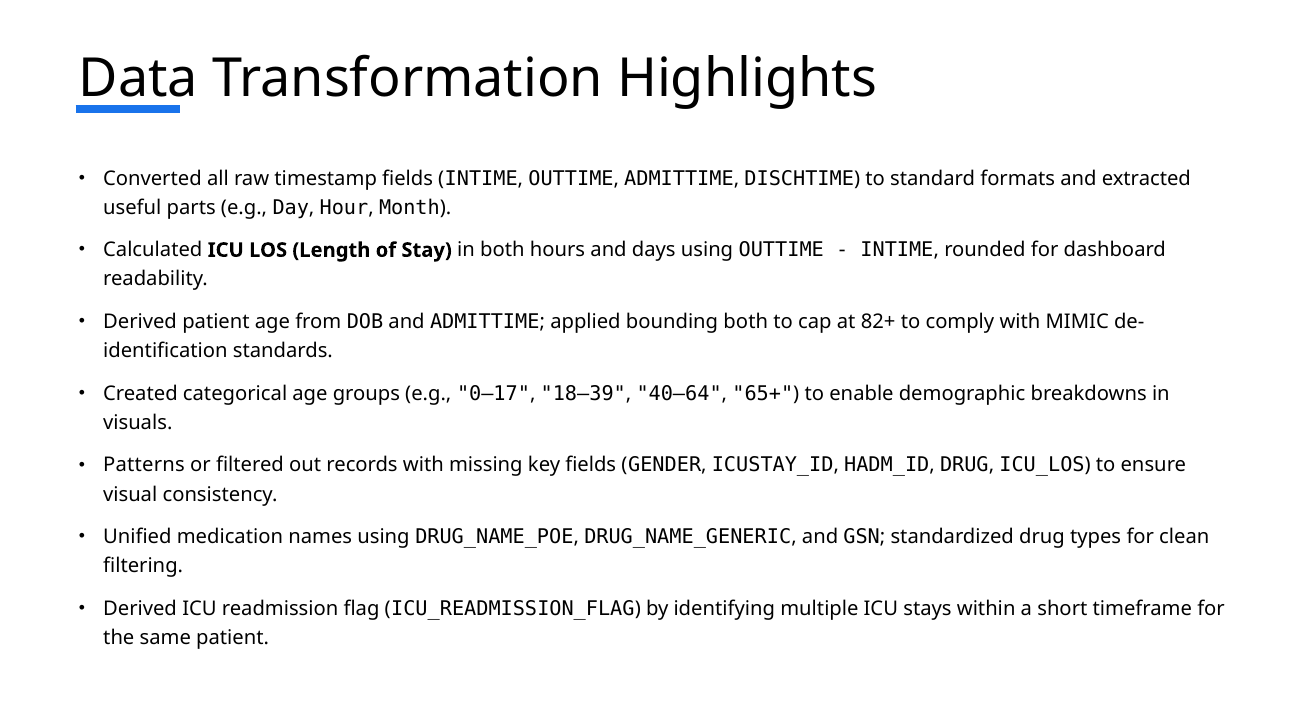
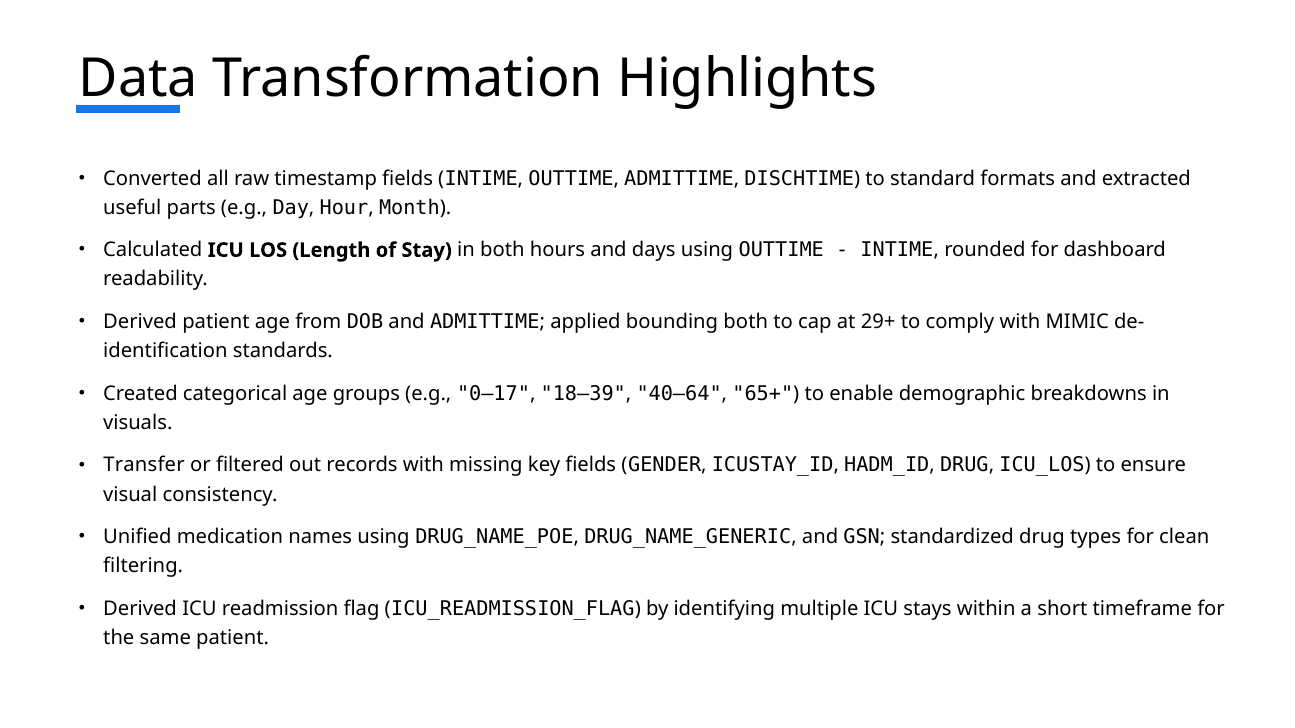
82+: 82+ -> 29+
Patterns: Patterns -> Transfer
